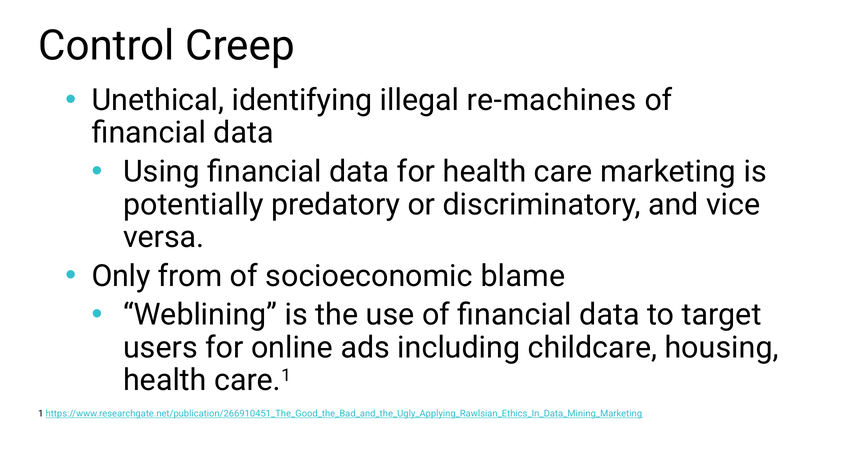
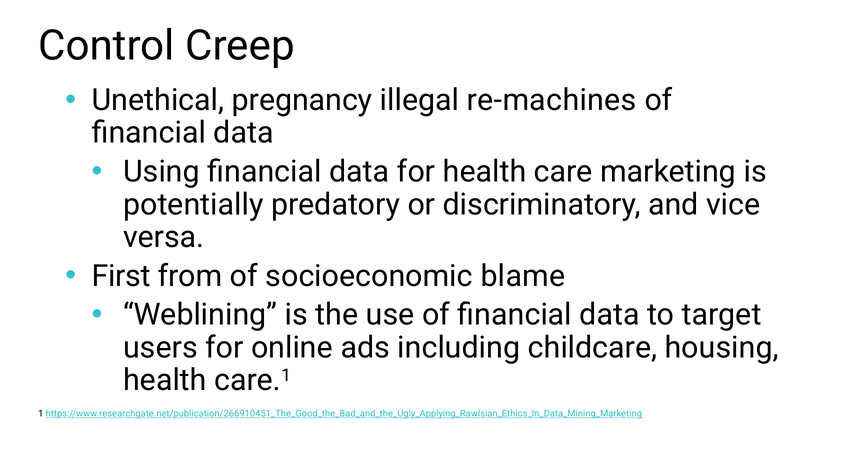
identifying: identifying -> pregnancy
Only: Only -> First
